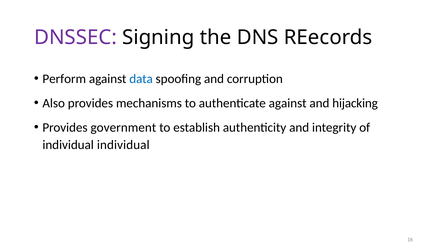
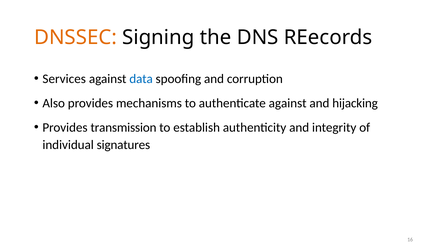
DNSSEC colour: purple -> orange
Perform: Perform -> Services
government: government -> transmission
individual individual: individual -> signatures
